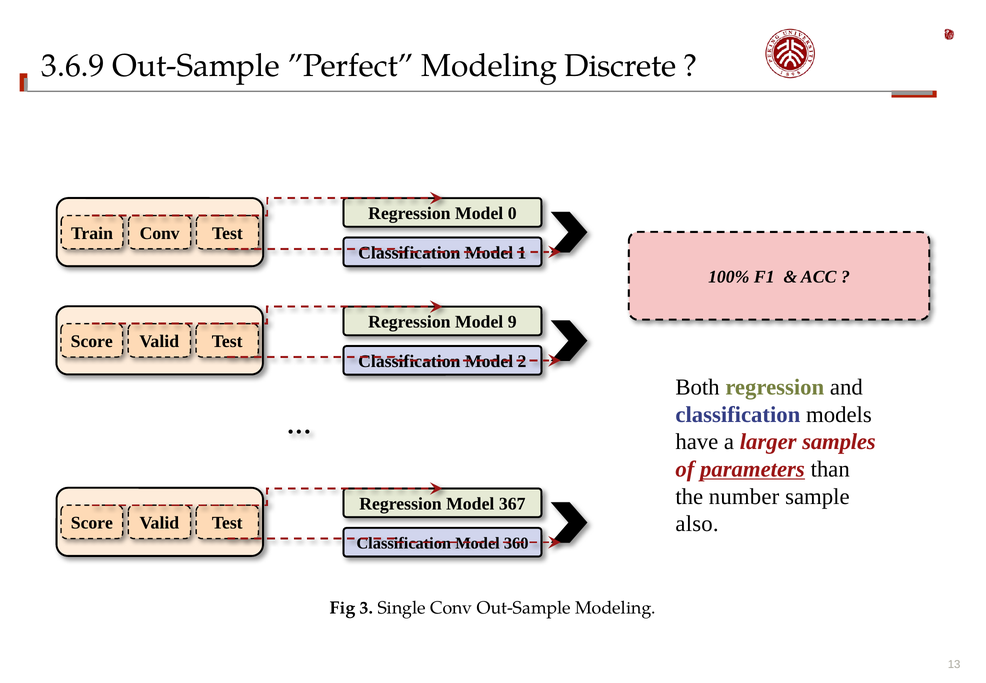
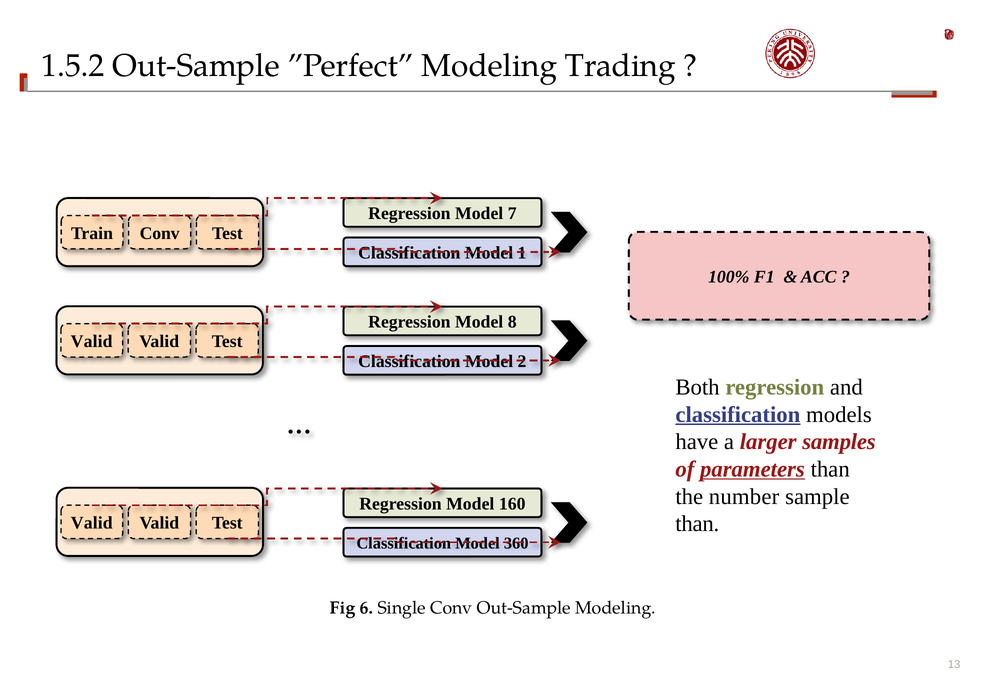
3.6.9: 3.6.9 -> 1.5.2
Discrete: Discrete -> Trading
0: 0 -> 7
9: 9 -> 8
Score at (92, 342): Score -> Valid
classification at (738, 415) underline: none -> present
367: 367 -> 160
also at (697, 524): also -> than
Score at (92, 523): Score -> Valid
3: 3 -> 6
